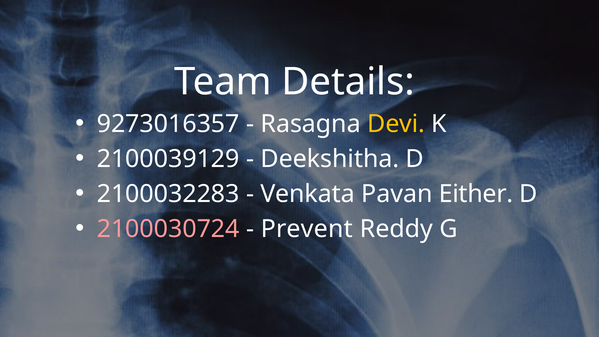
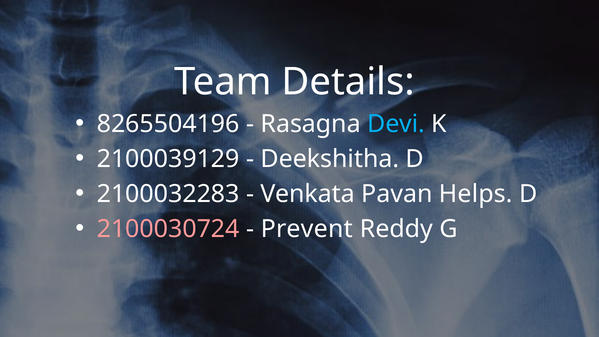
9273016357: 9273016357 -> 8265504196
Devi colour: yellow -> light blue
Either: Either -> Helps
